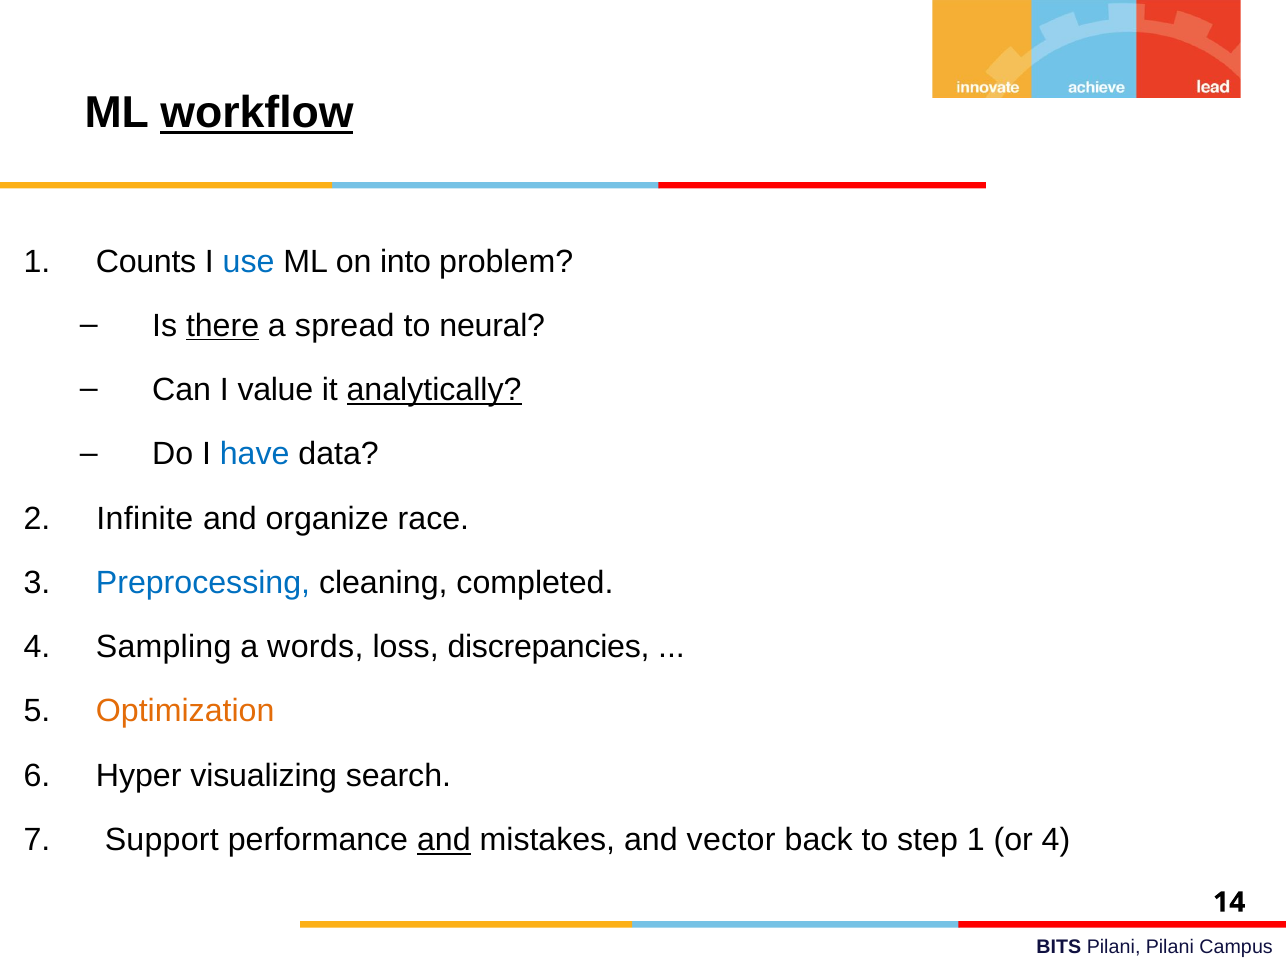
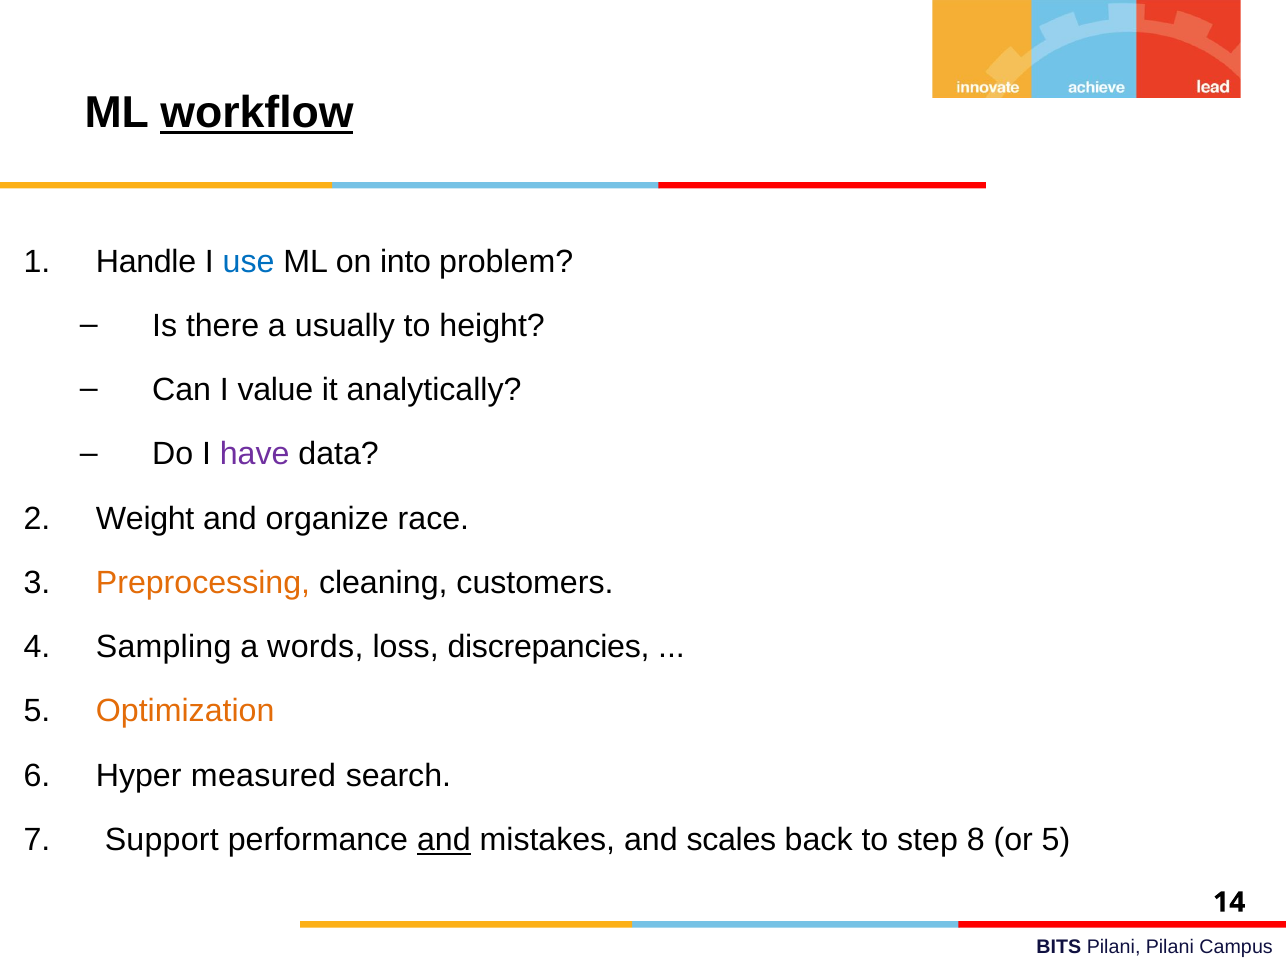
Counts: Counts -> Handle
there underline: present -> none
spread: spread -> usually
neural: neural -> height
analytically underline: present -> none
have colour: blue -> purple
Infinite: Infinite -> Weight
Preprocessing colour: blue -> orange
completed: completed -> customers
visualizing: visualizing -> measured
vector: vector -> scales
step 1: 1 -> 8
or 4: 4 -> 5
